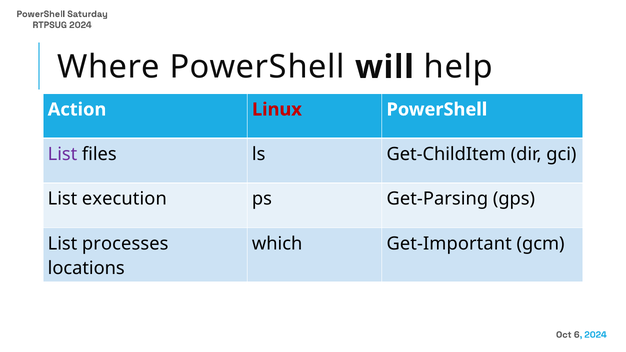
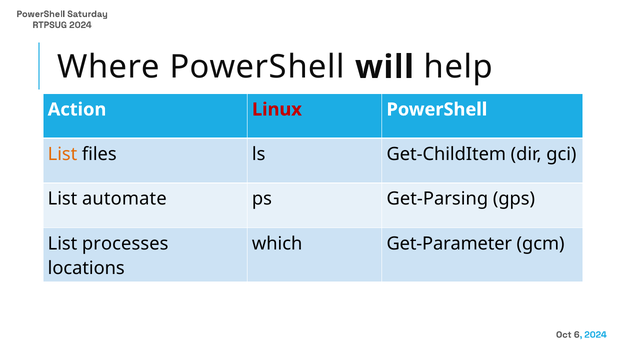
List at (62, 154) colour: purple -> orange
execution: execution -> automate
Get-Important: Get-Important -> Get-Parameter
